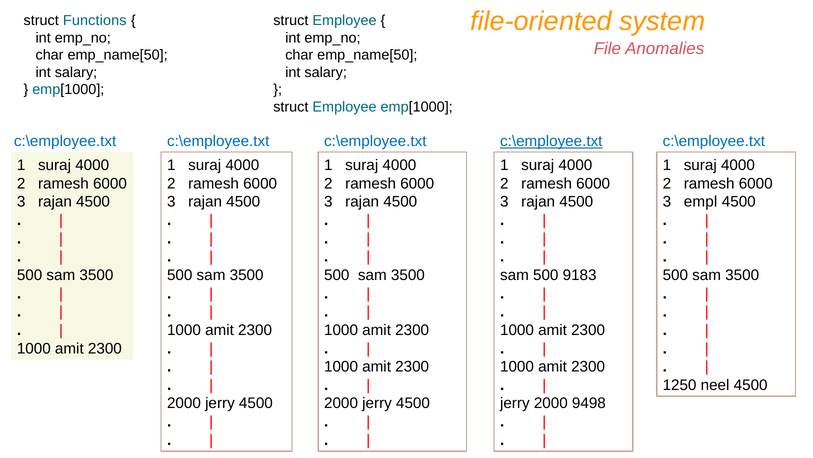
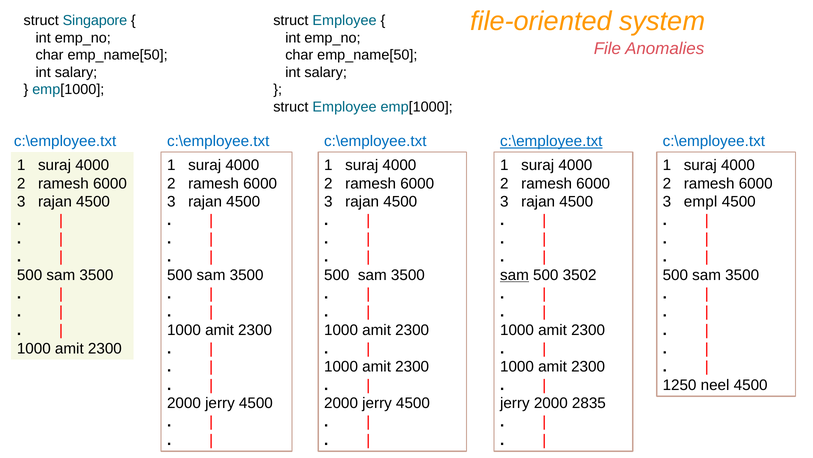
Functions: Functions -> Singapore
sam at (514, 275) underline: none -> present
9183: 9183 -> 3502
9498: 9498 -> 2835
